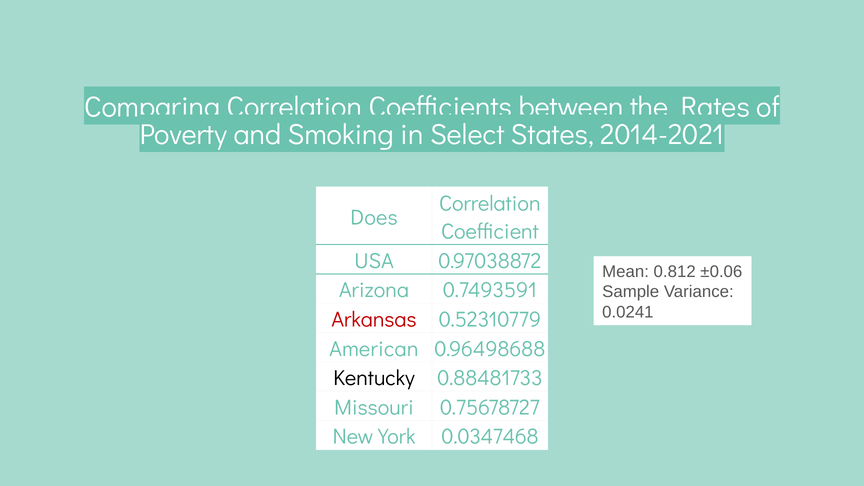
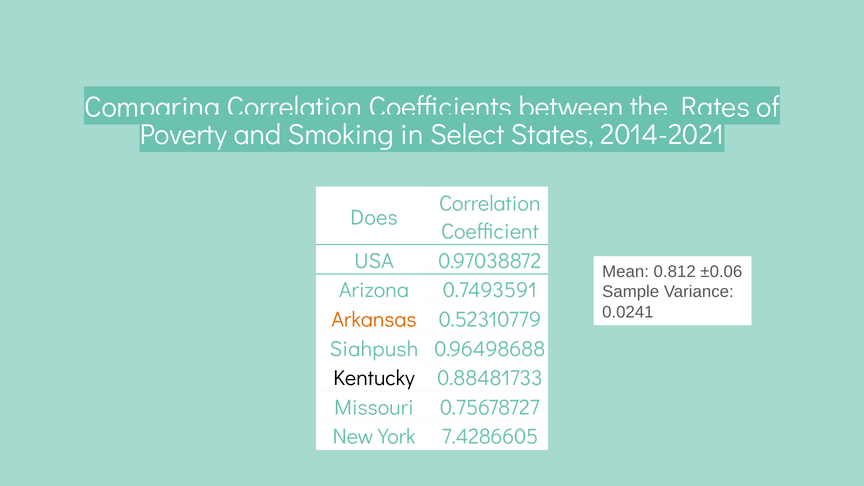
Arkansas colour: red -> orange
American: American -> Siahpush
0.0347468: 0.0347468 -> 7.4286605
